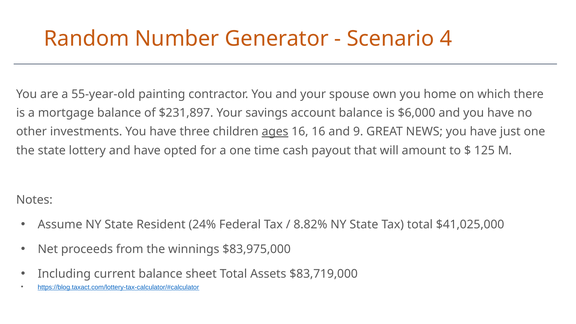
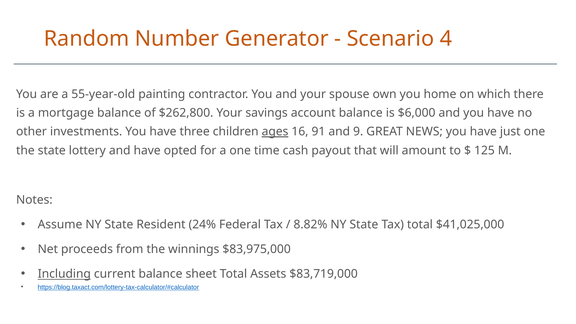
$231,897: $231,897 -> $262,800
16 16: 16 -> 91
Including underline: none -> present
